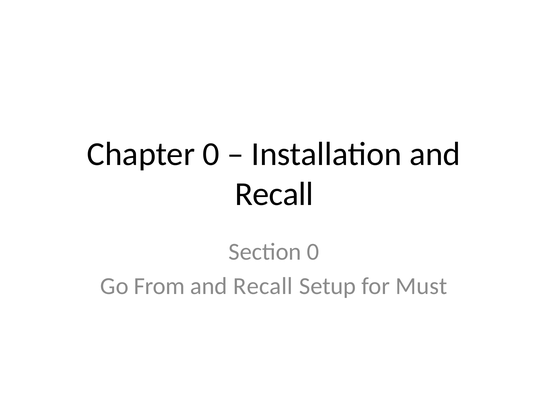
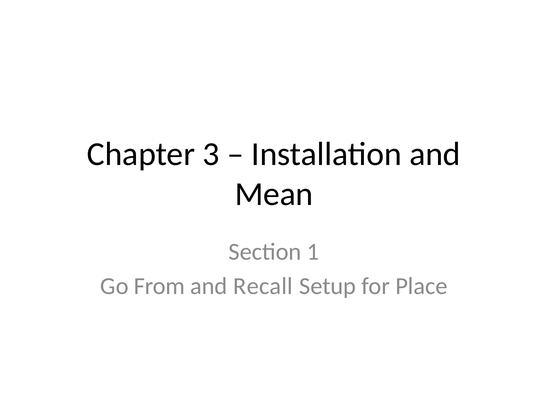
Chapter 0: 0 -> 3
Recall at (274, 194): Recall -> Mean
Section 0: 0 -> 1
Must: Must -> Place
